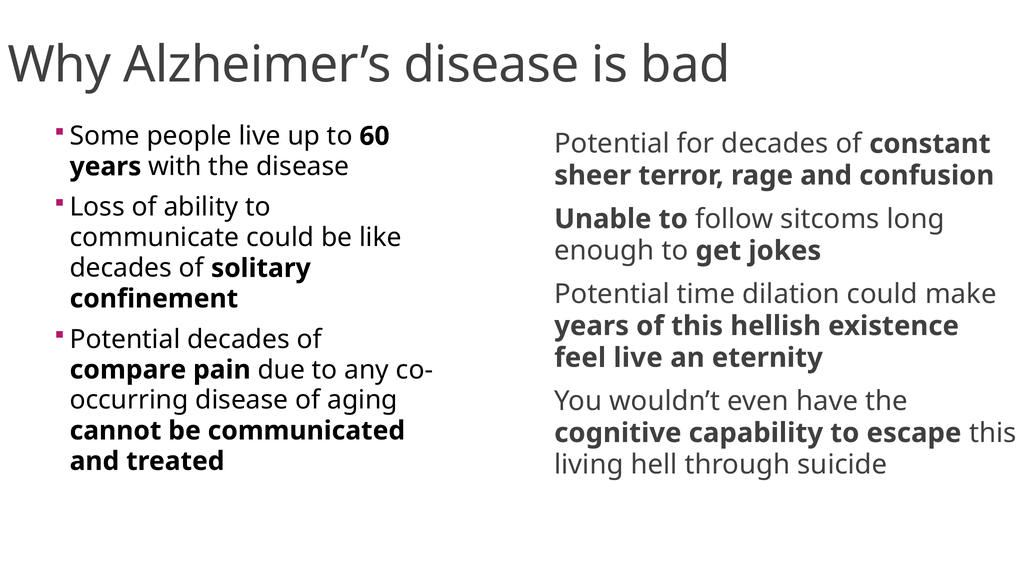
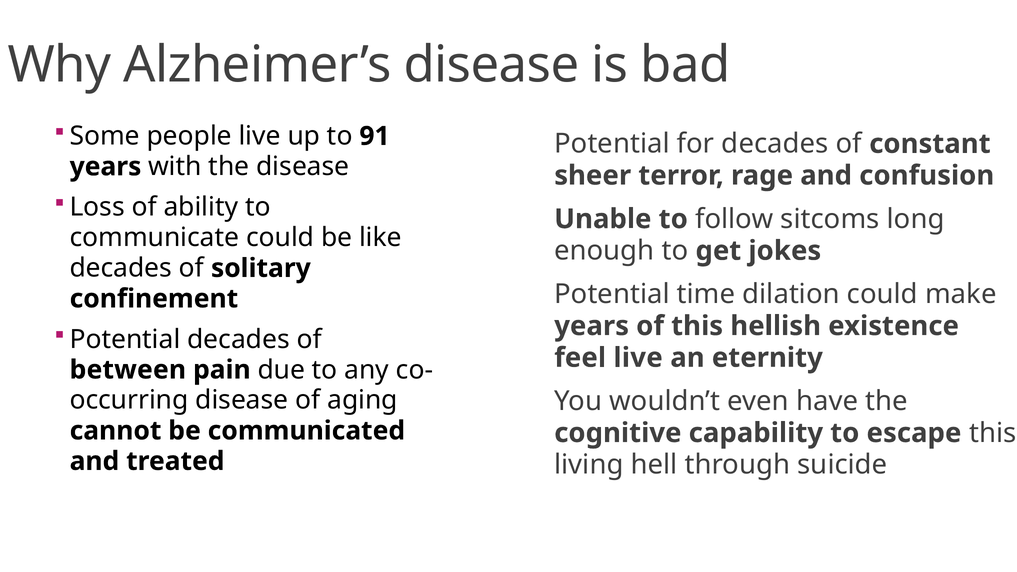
60: 60 -> 91
compare: compare -> between
